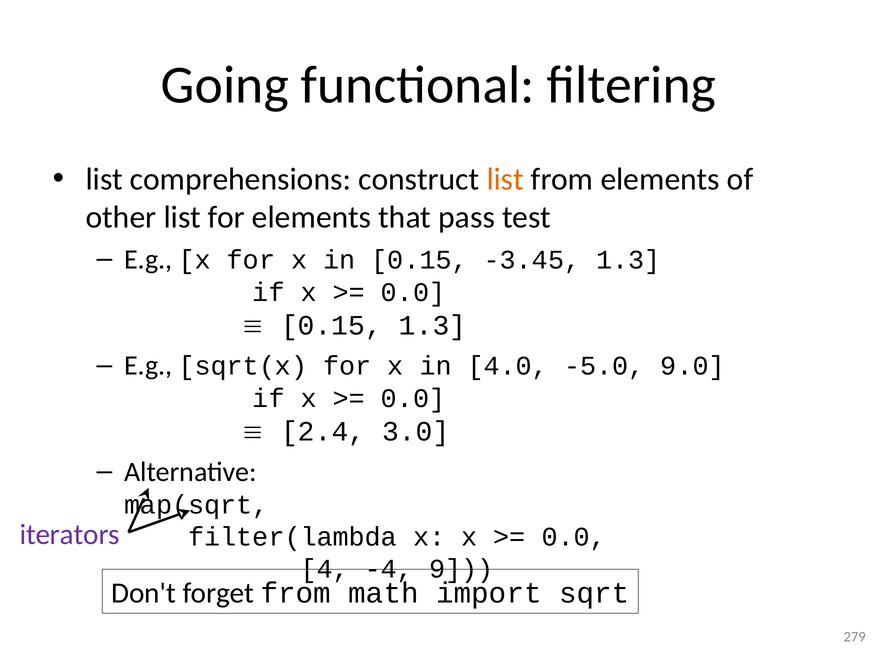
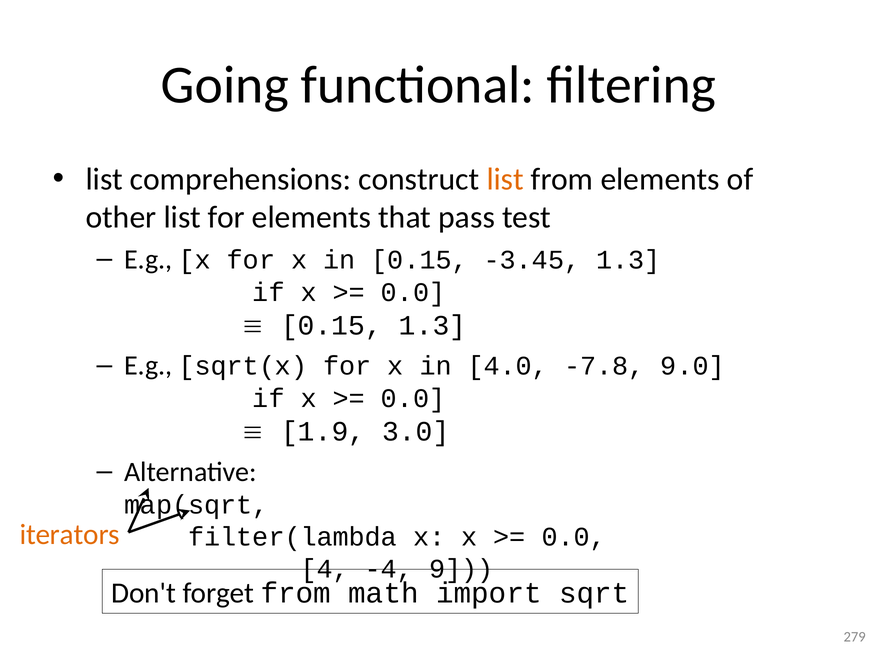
-5.0: -5.0 -> -7.8
2.4: 2.4 -> 1.9
iterators colour: purple -> orange
